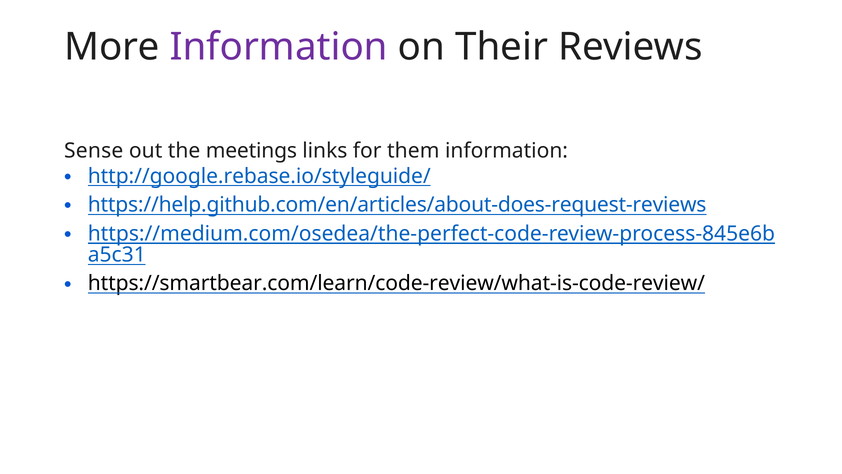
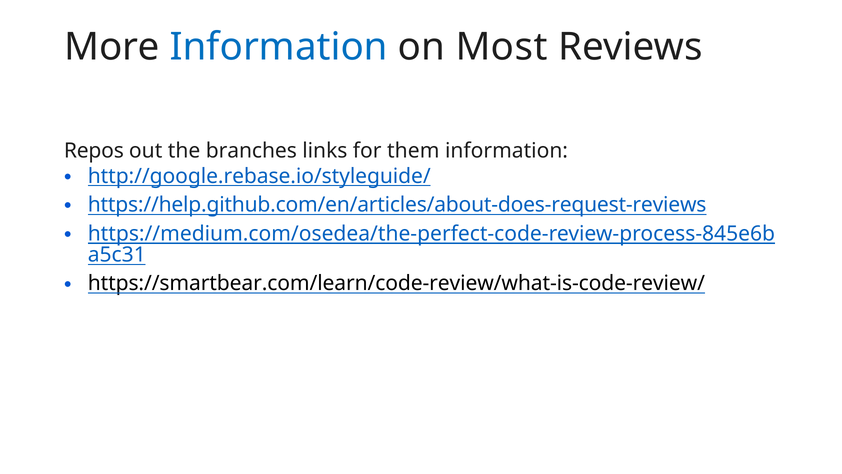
Information at (279, 47) colour: purple -> blue
Their: Their -> Most
Sense: Sense -> Repos
meetings: meetings -> branches
